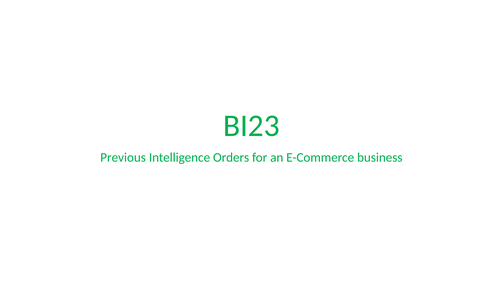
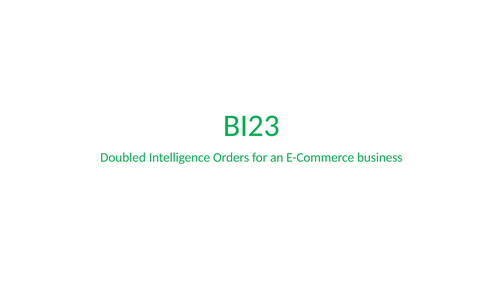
Previous: Previous -> Doubled
